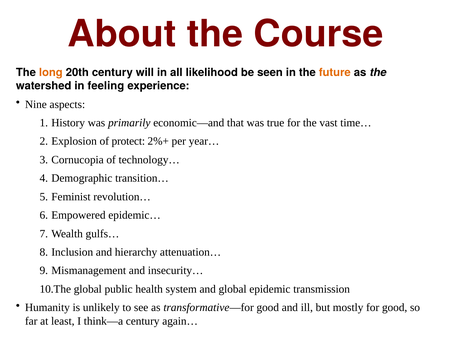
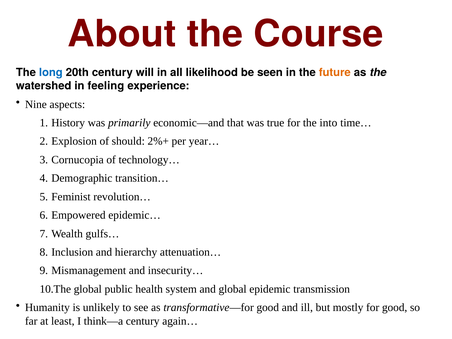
long colour: orange -> blue
vast: vast -> into
protect: protect -> should
